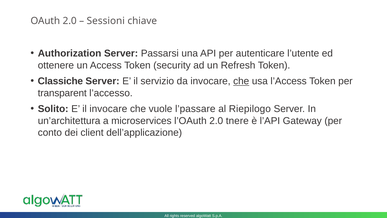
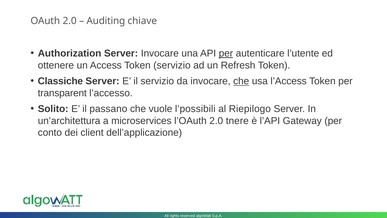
Sessioni: Sessioni -> Auditing
Server Passarsi: Passarsi -> Invocare
per at (226, 53) underline: none -> present
Token security: security -> servizio
il invocare: invocare -> passano
l’passare: l’passare -> l’possibili
